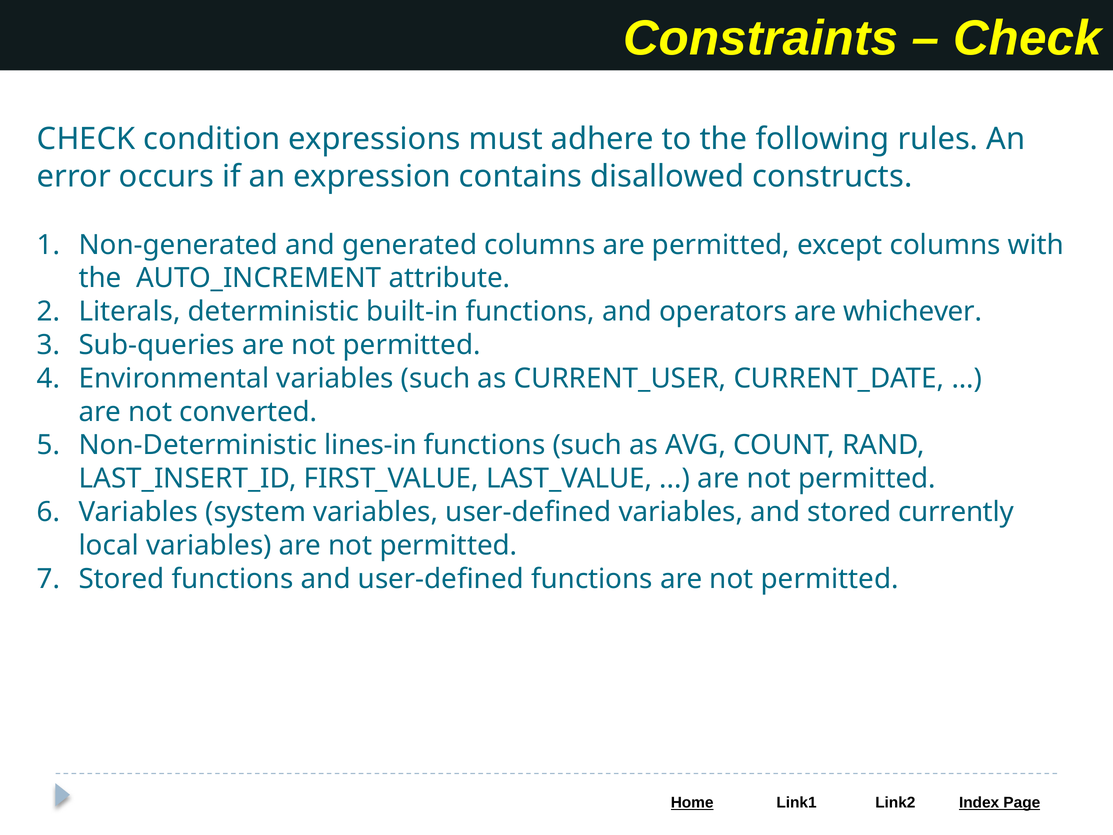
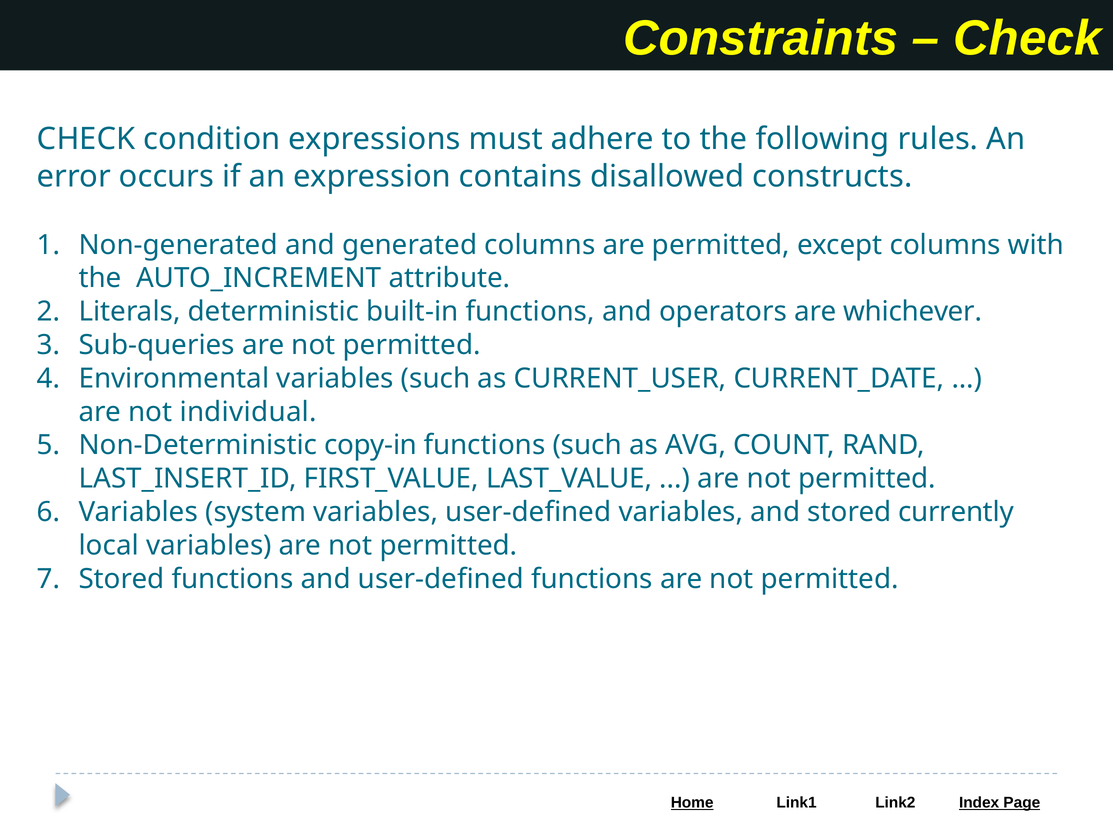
converted: converted -> individual
lines-in: lines-in -> copy-in
